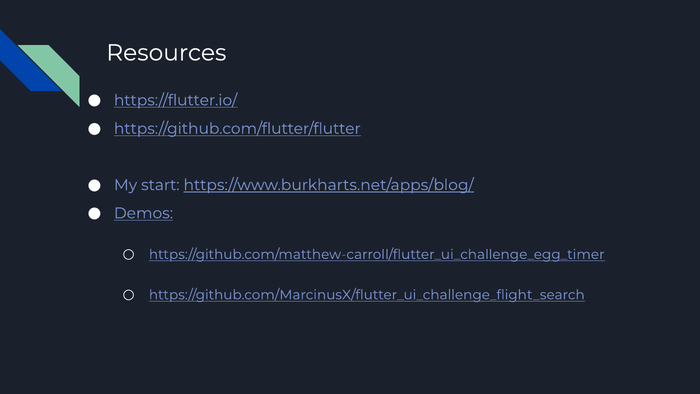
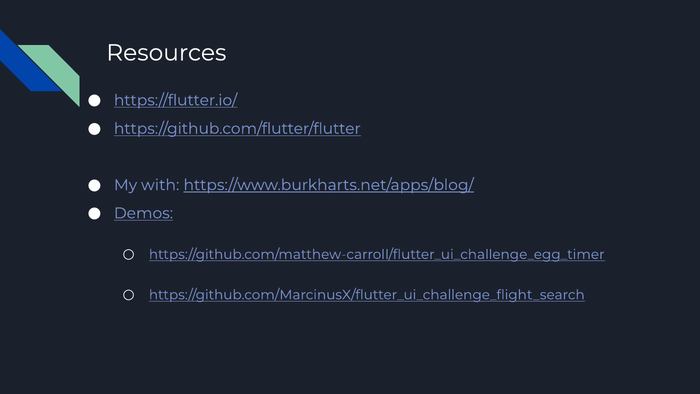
start: start -> with
